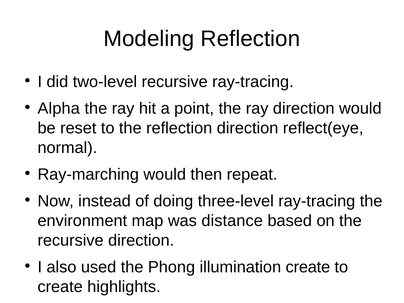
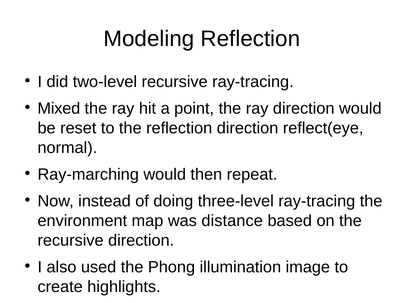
Alpha: Alpha -> Mixed
illumination create: create -> image
